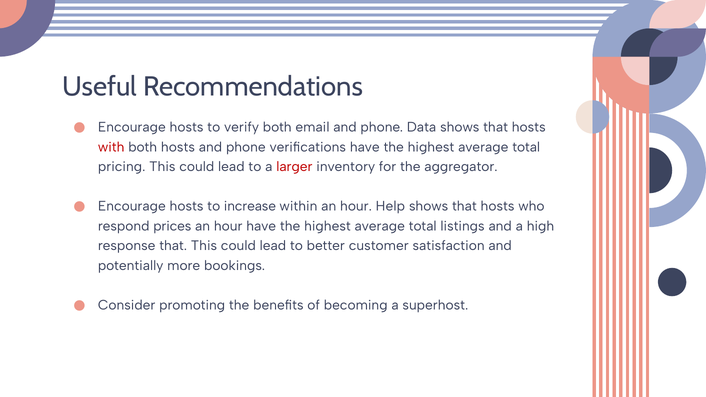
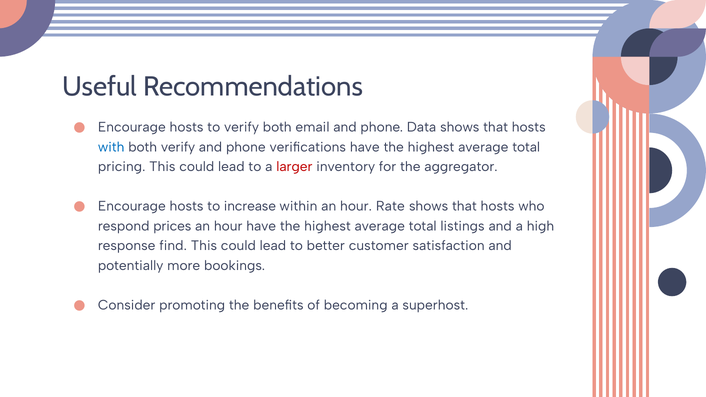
with colour: red -> blue
both hosts: hosts -> verify
Help: Help -> Rate
response that: that -> find
